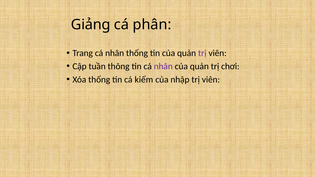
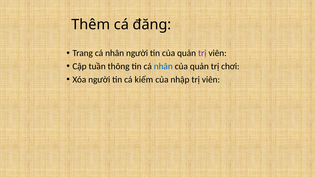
Giảng: Giảng -> Thêm
phân: phân -> đăng
nhân thống: thống -> người
nhân at (163, 66) colour: purple -> blue
Xóa thống: thống -> người
